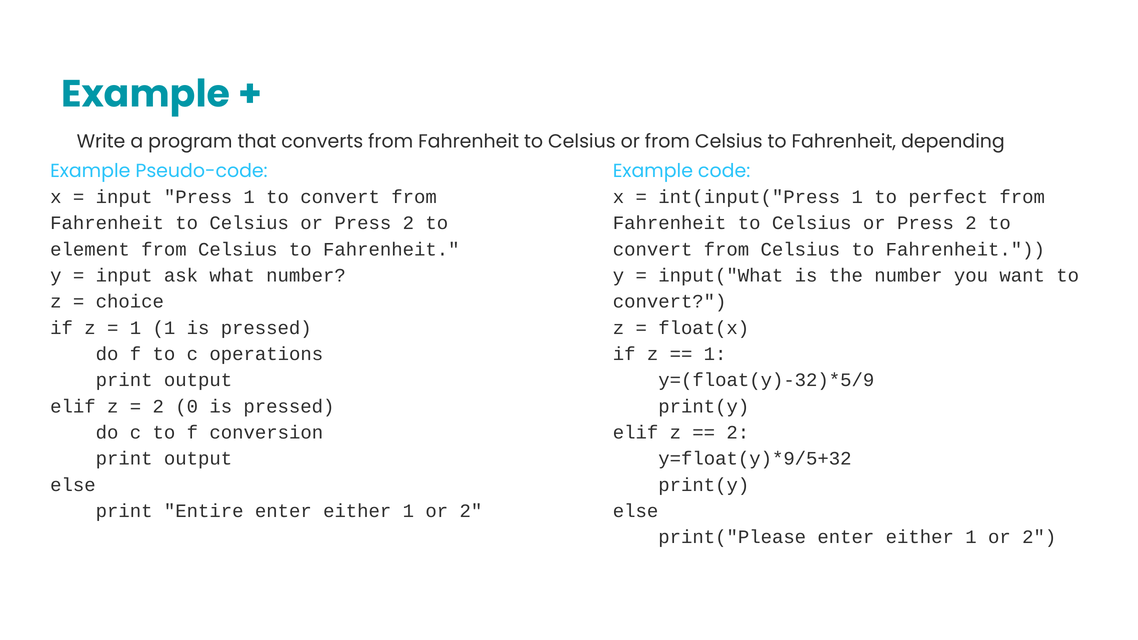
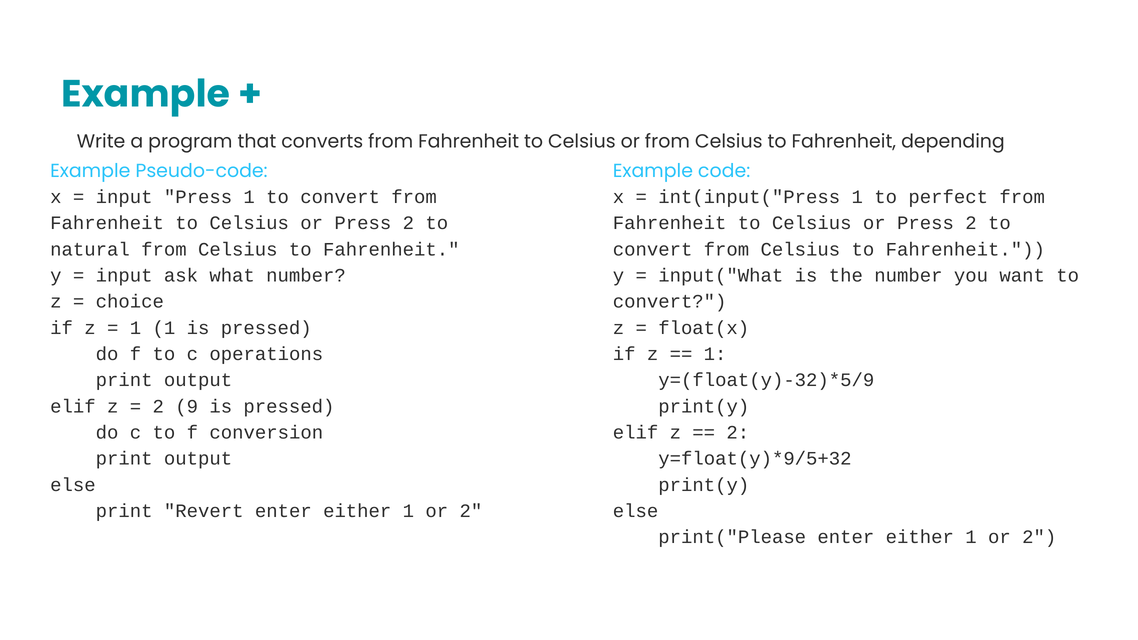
element: element -> natural
0: 0 -> 9
Entire: Entire -> Revert
